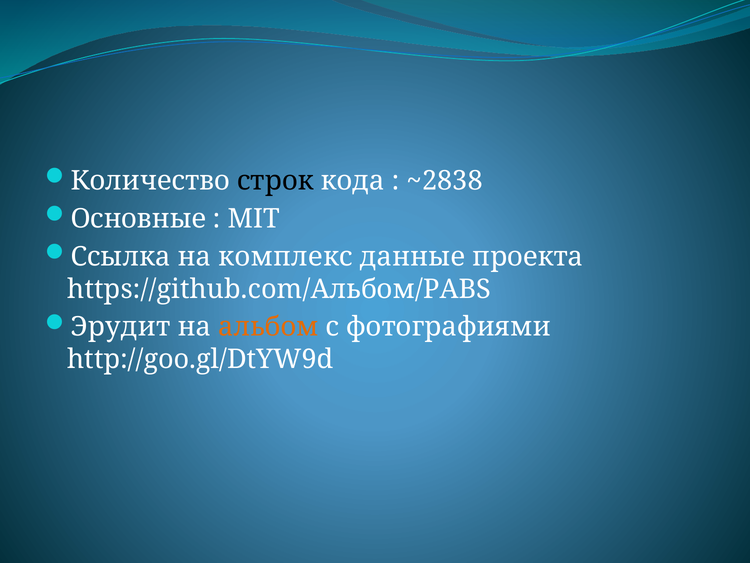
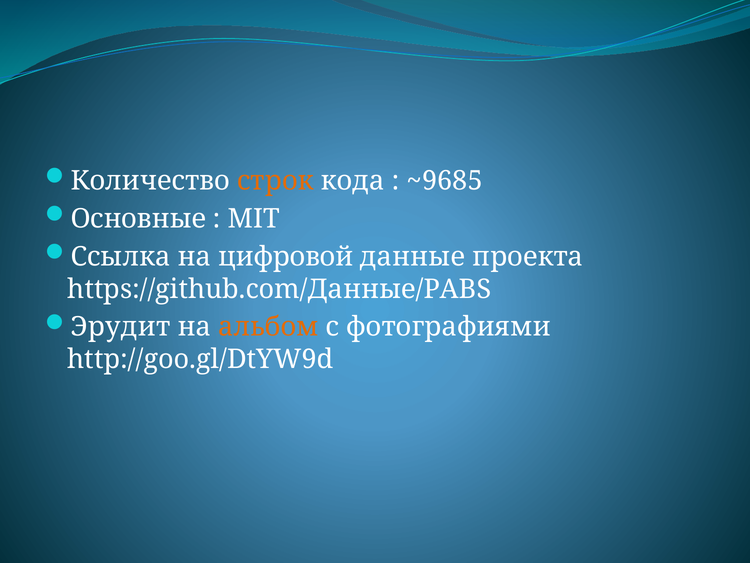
строк colour: black -> orange
~2838: ~2838 -> ~9685
комплекс: комплекс -> цифровой
https://github.com/Альбом/PABS: https://github.com/Альбом/PABS -> https://github.com/Данные/PABS
